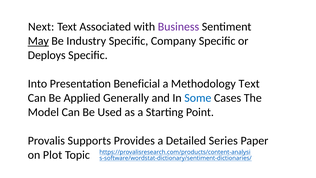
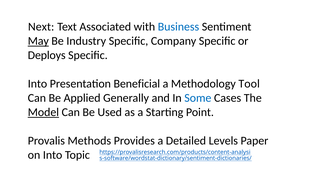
Business colour: purple -> blue
Methodology Text: Text -> Tool
Model underline: none -> present
Supports: Supports -> Methods
Series: Series -> Levels
on Plot: Plot -> Into
